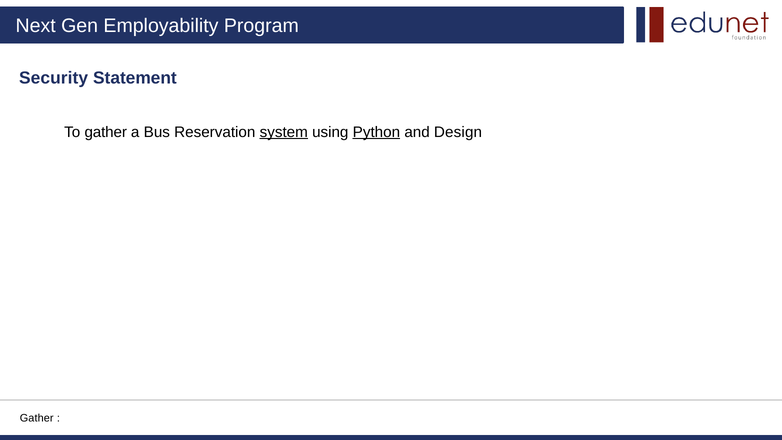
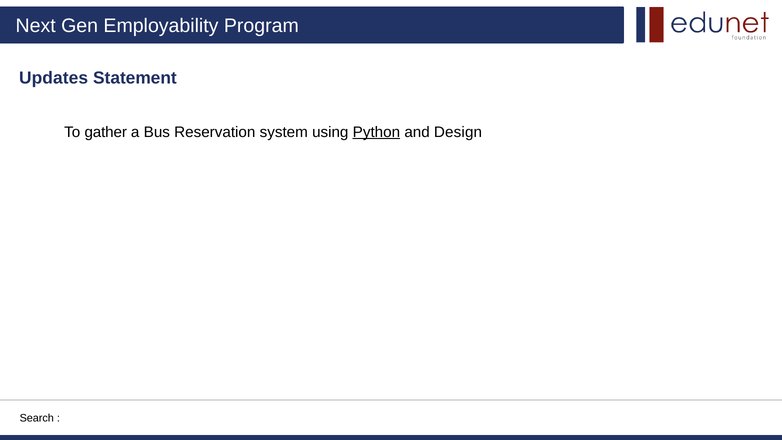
Security: Security -> Updates
system underline: present -> none
Gather at (37, 418): Gather -> Search
